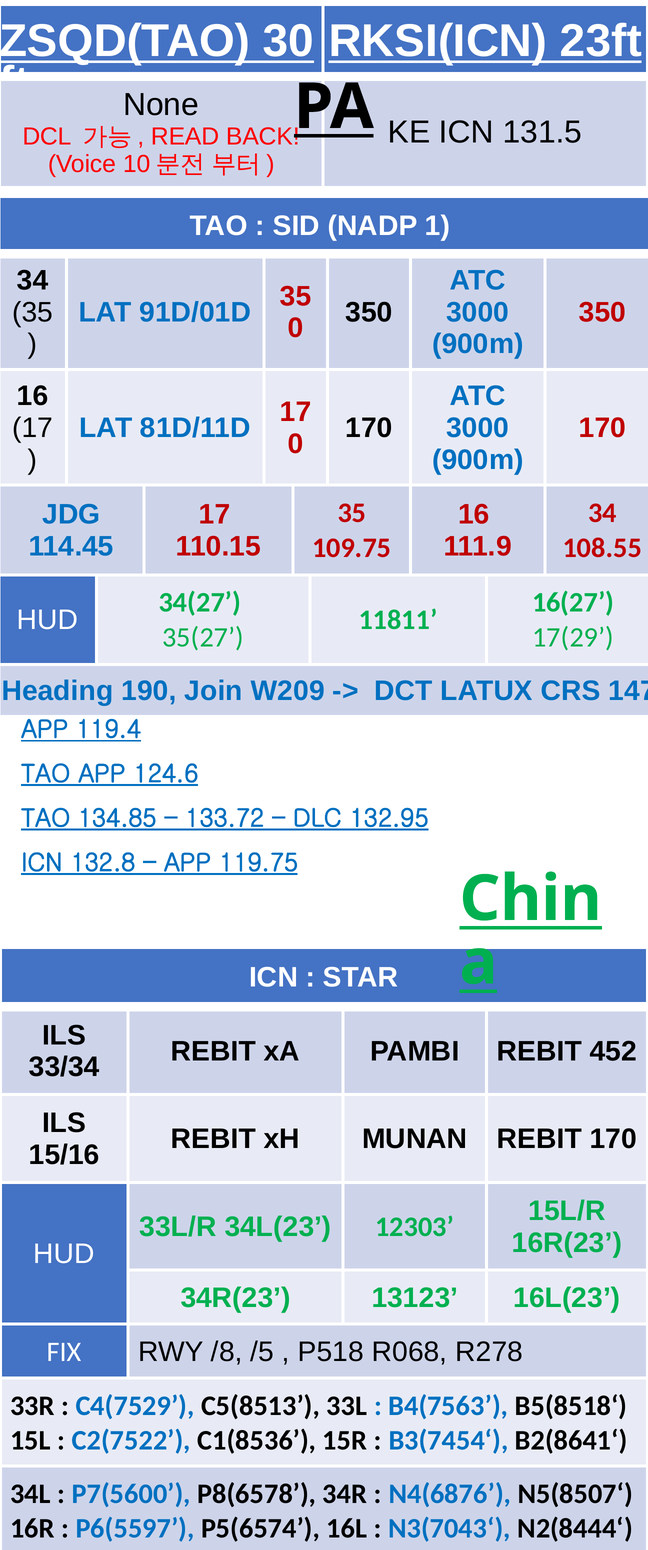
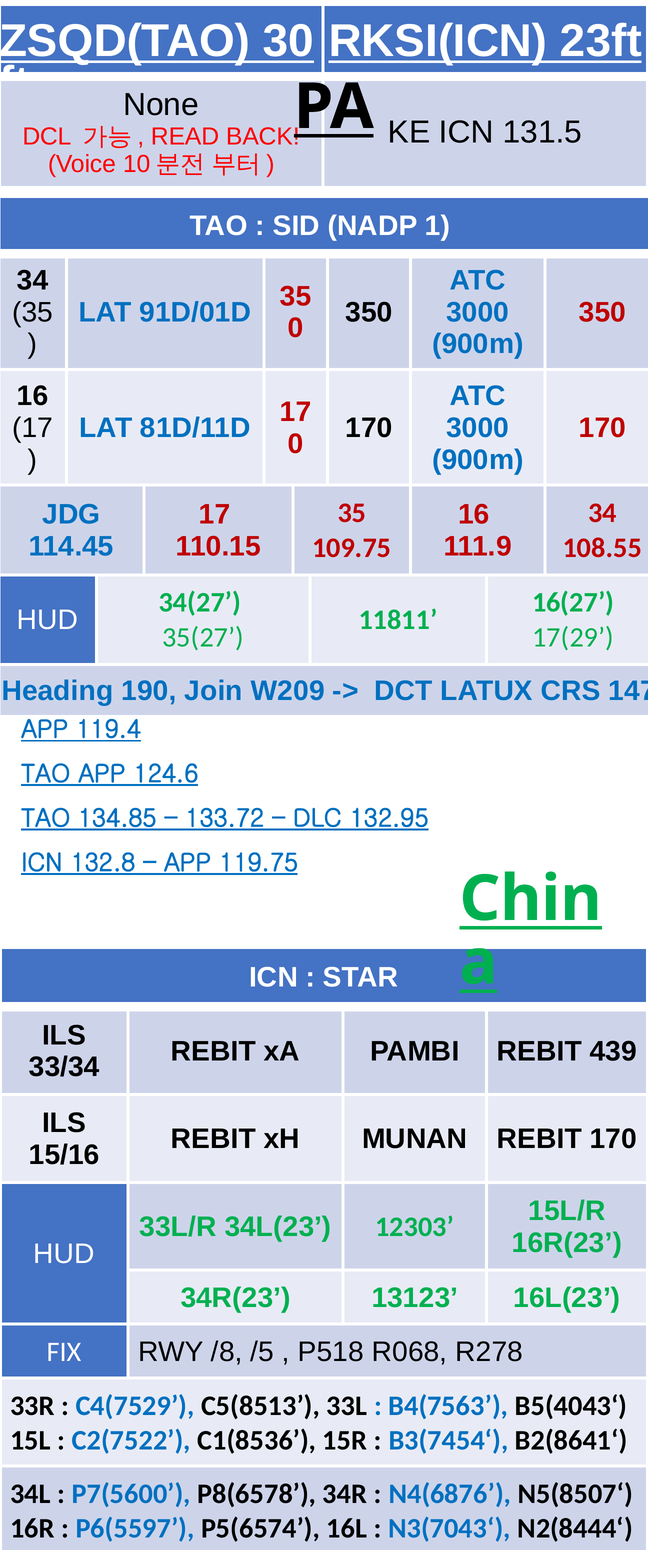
452: 452 -> 439
B5(8518‘: B5(8518‘ -> B5(4043‘
